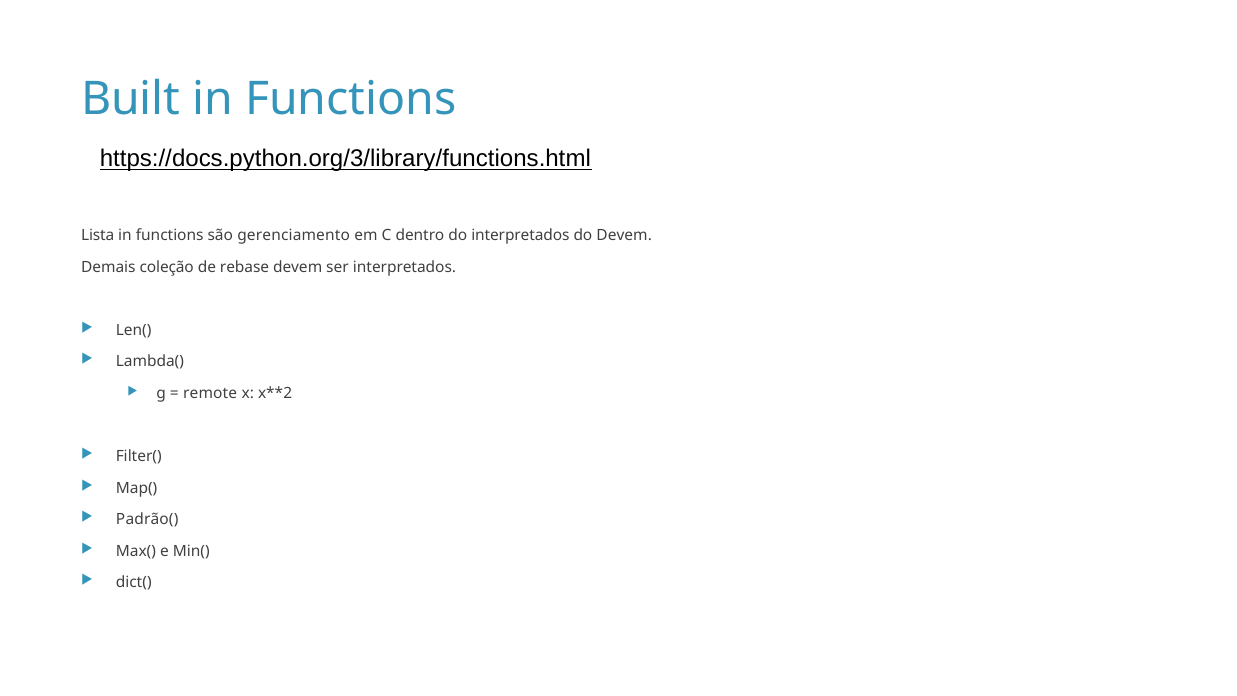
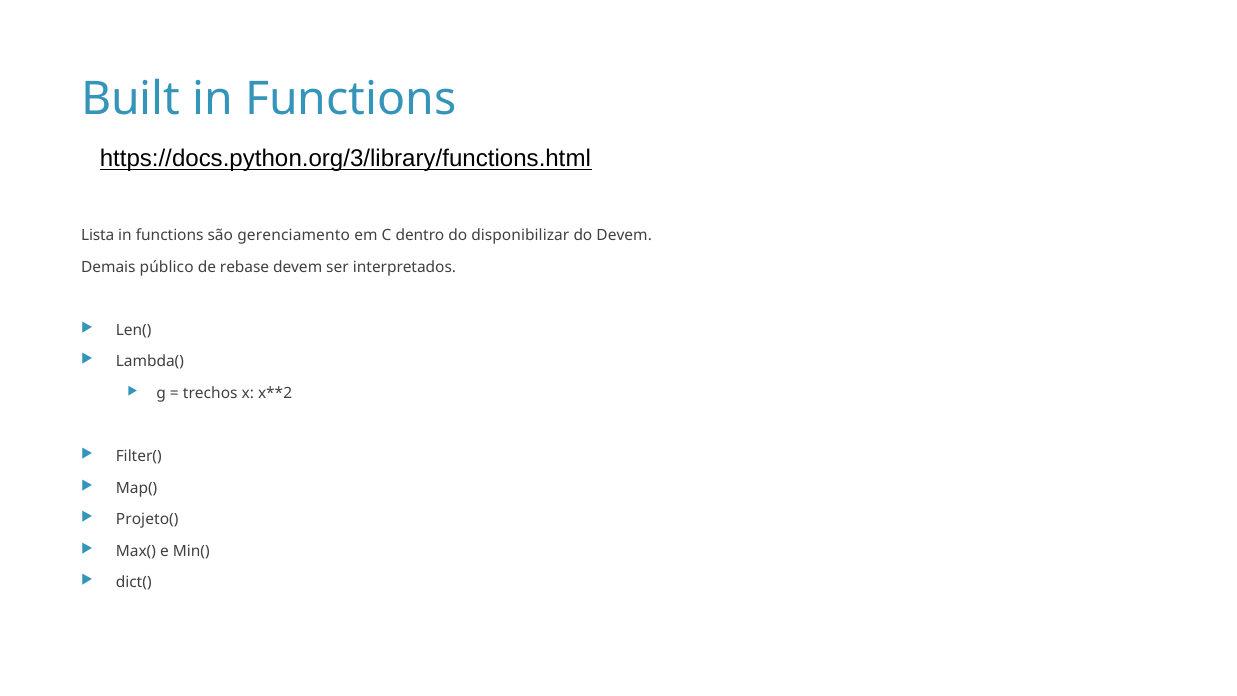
do interpretados: interpretados -> disponibilizar
coleção: coleção -> público
remote: remote -> trechos
Padrão(: Padrão( -> Projeto(
